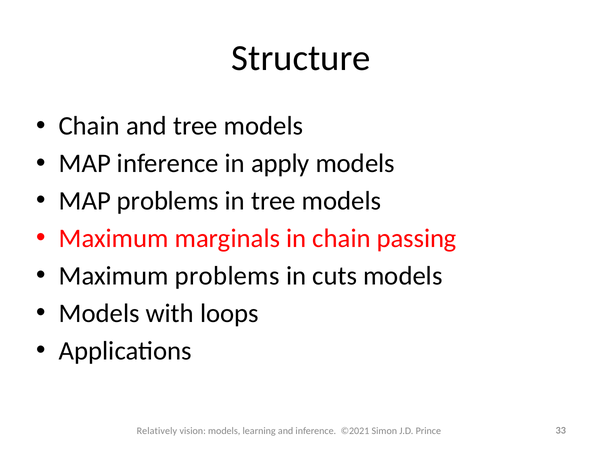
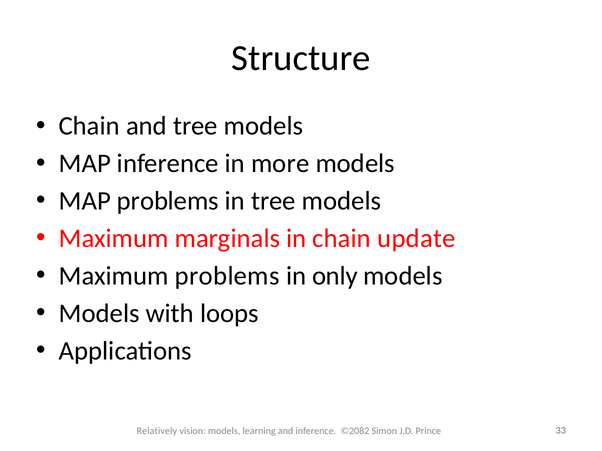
apply: apply -> more
passing: passing -> update
cuts: cuts -> only
©2021: ©2021 -> ©2082
